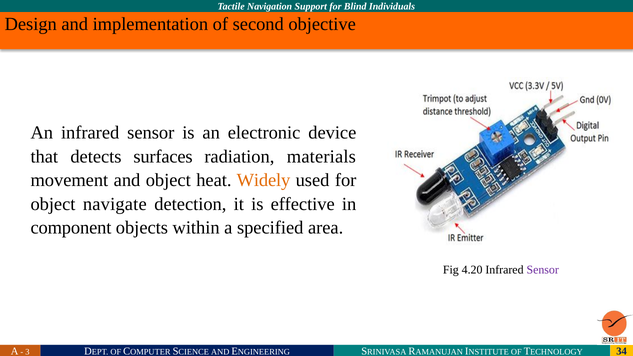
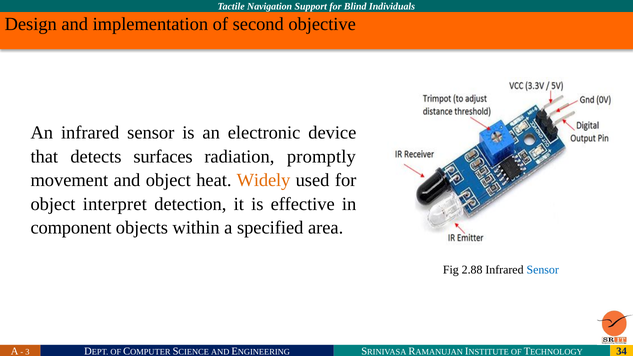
materials: materials -> promptly
navigate: navigate -> interpret
4.20: 4.20 -> 2.88
Sensor at (543, 270) colour: purple -> blue
